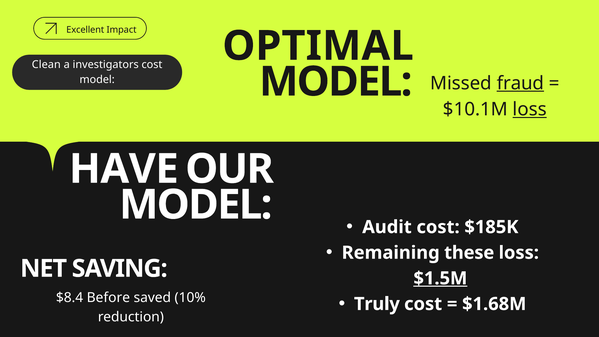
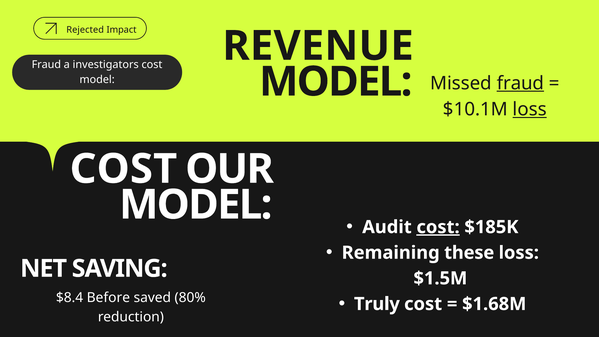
Excellent: Excellent -> Rejected
OPTIMAL: OPTIMAL -> REVENUE
Clean at (46, 65): Clean -> Fraud
HAVE at (124, 169): HAVE -> COST
cost at (438, 227) underline: none -> present
$1.5M underline: present -> none
10%: 10% -> 80%
